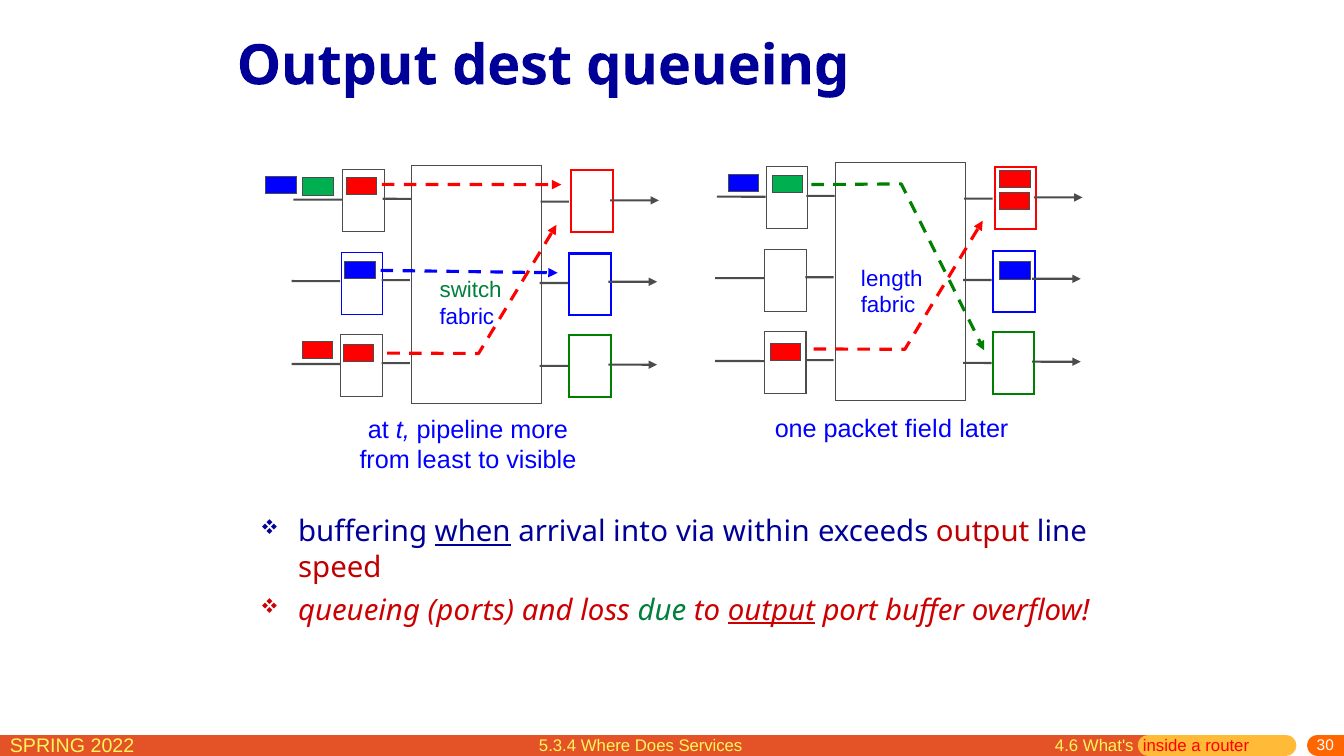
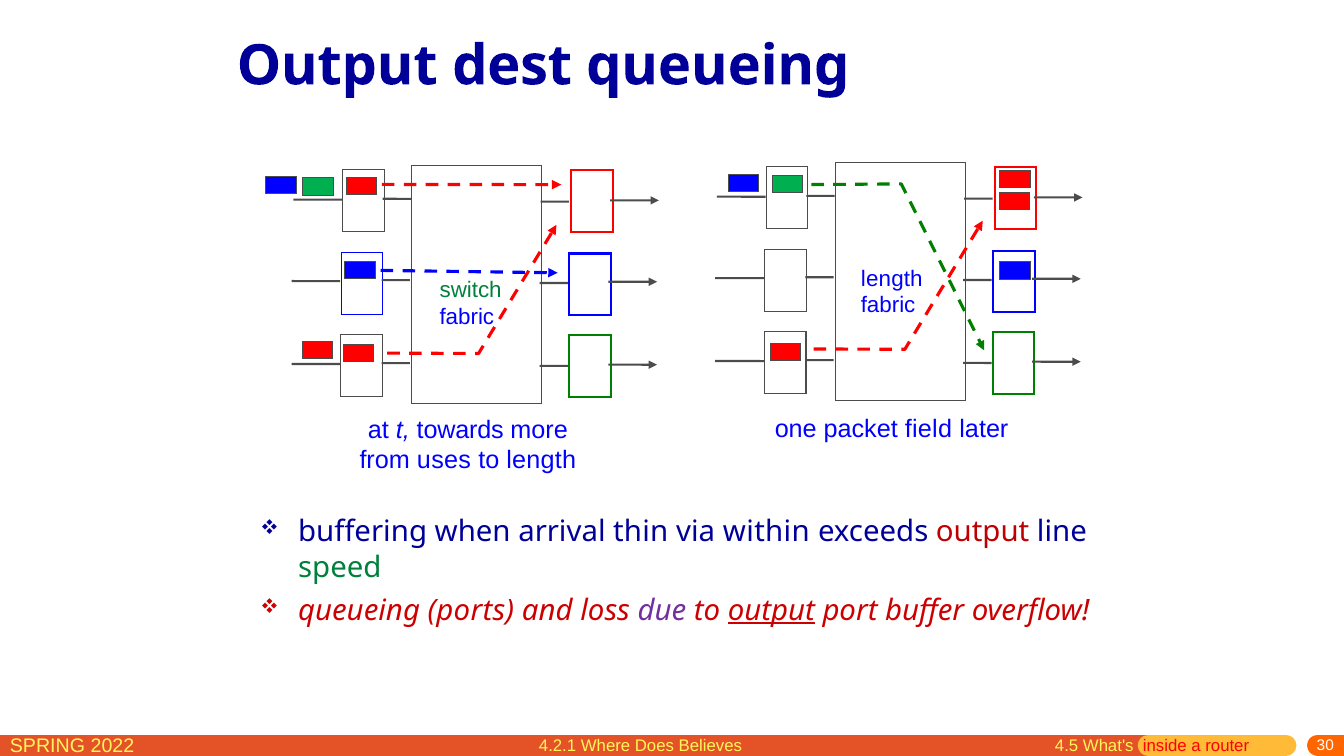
pipeline: pipeline -> towards
least: least -> uses
to visible: visible -> length
when underline: present -> none
into: into -> thin
speed colour: red -> green
due colour: green -> purple
5.3.4: 5.3.4 -> 4.2.1
Services: Services -> Believes
4.6: 4.6 -> 4.5
